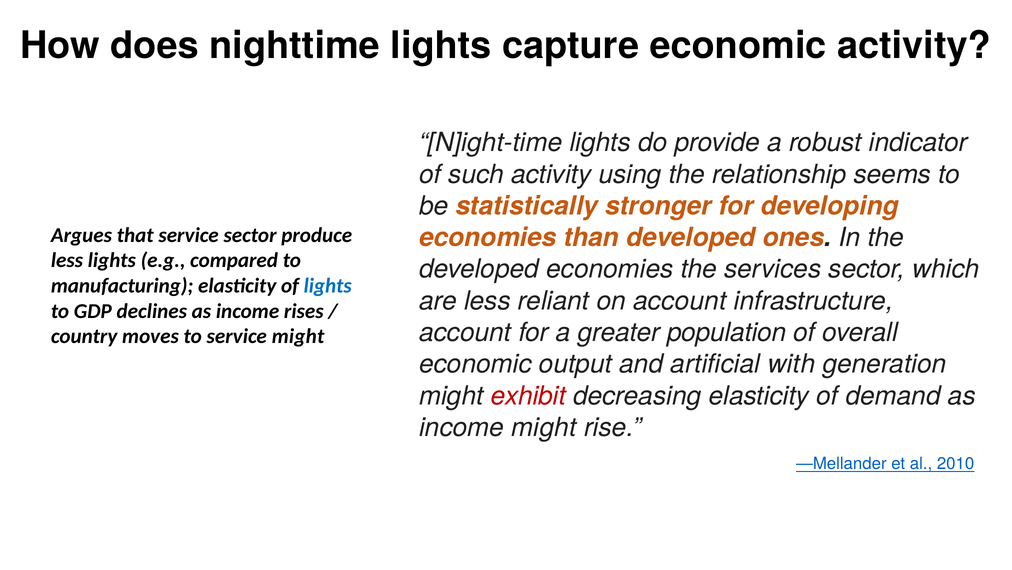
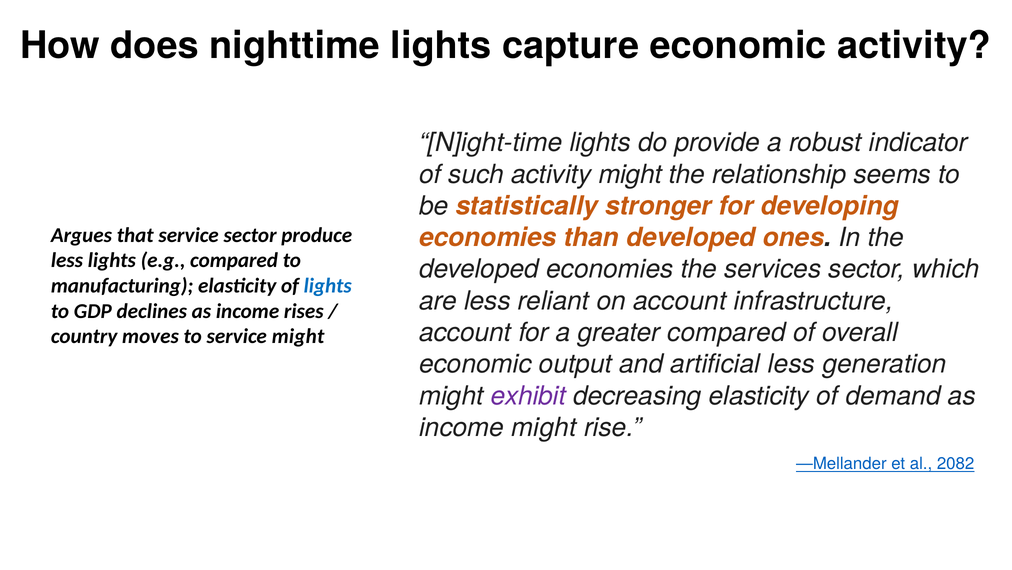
activity using: using -> might
greater population: population -> compared
artificial with: with -> less
exhibit colour: red -> purple
2010: 2010 -> 2082
